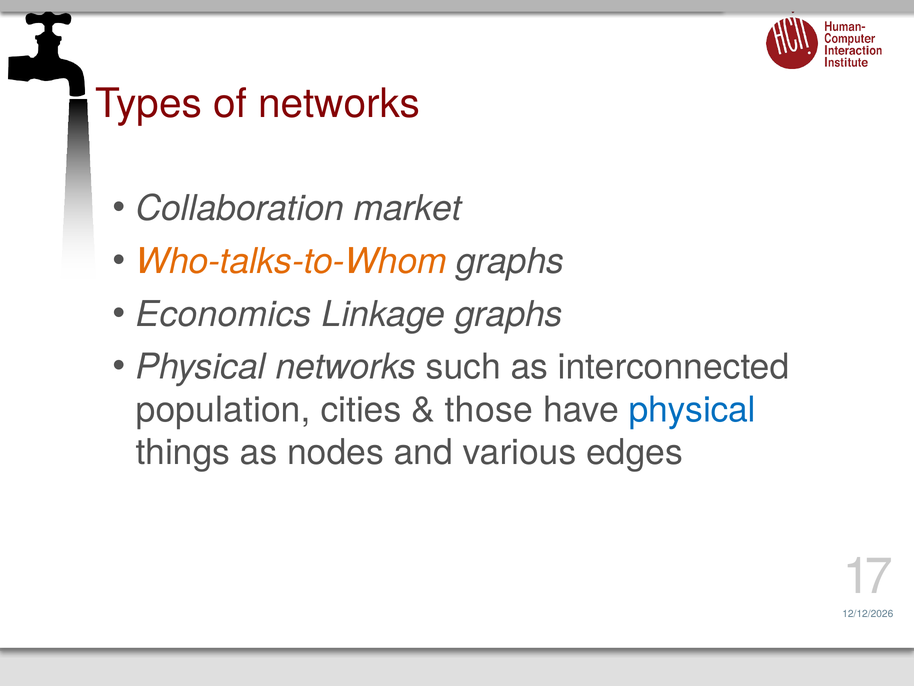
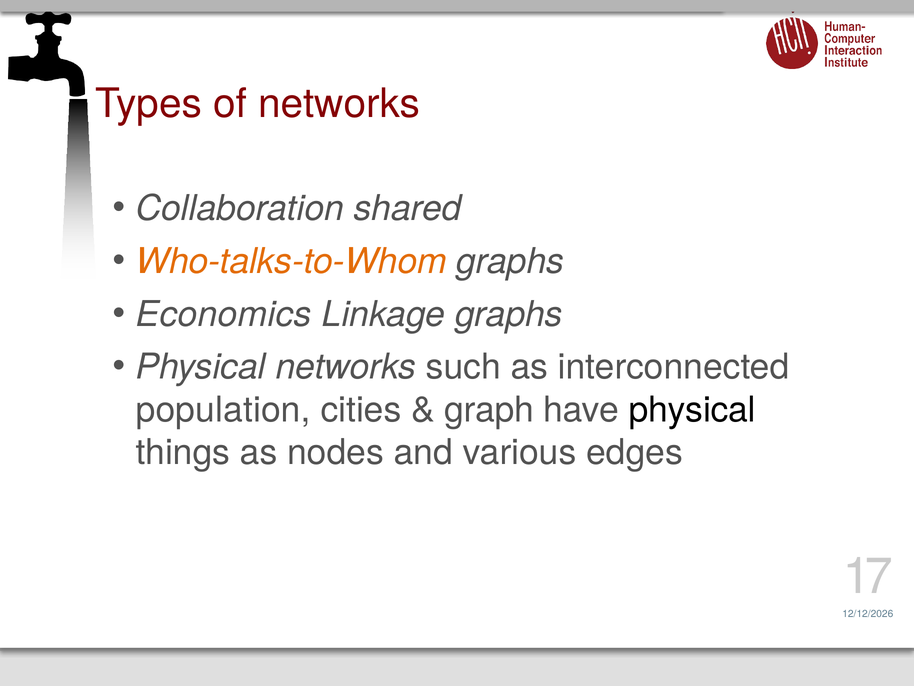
market: market -> shared
those: those -> graph
physical at (692, 410) colour: blue -> black
